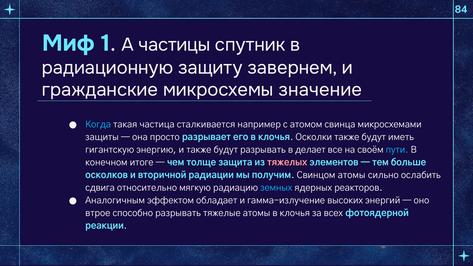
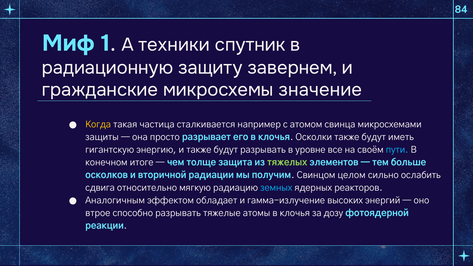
частицы: частицы -> техники
Когда colour: light blue -> yellow
делает: делает -> уровне
тяжелых colour: pink -> light green
Свинцом атомы: атомы -> целом
всех: всех -> дозу
